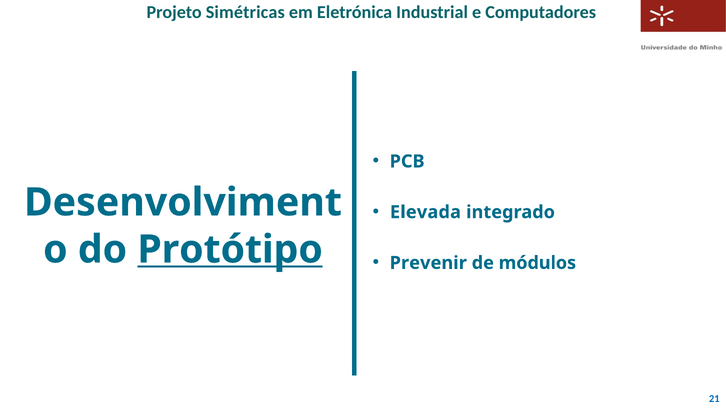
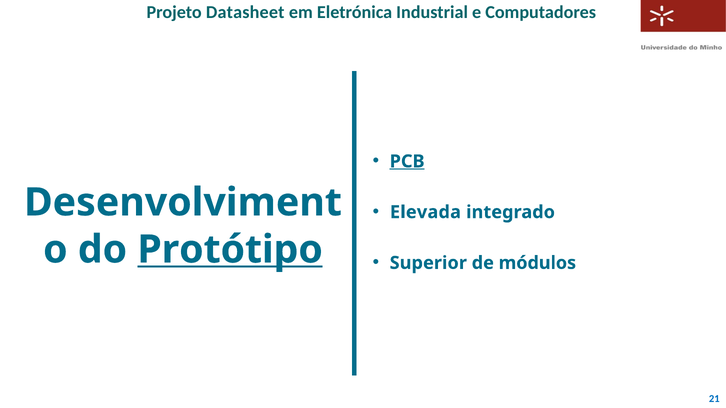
Simétricas: Simétricas -> Datasheet
PCB underline: none -> present
Prevenir: Prevenir -> Superior
